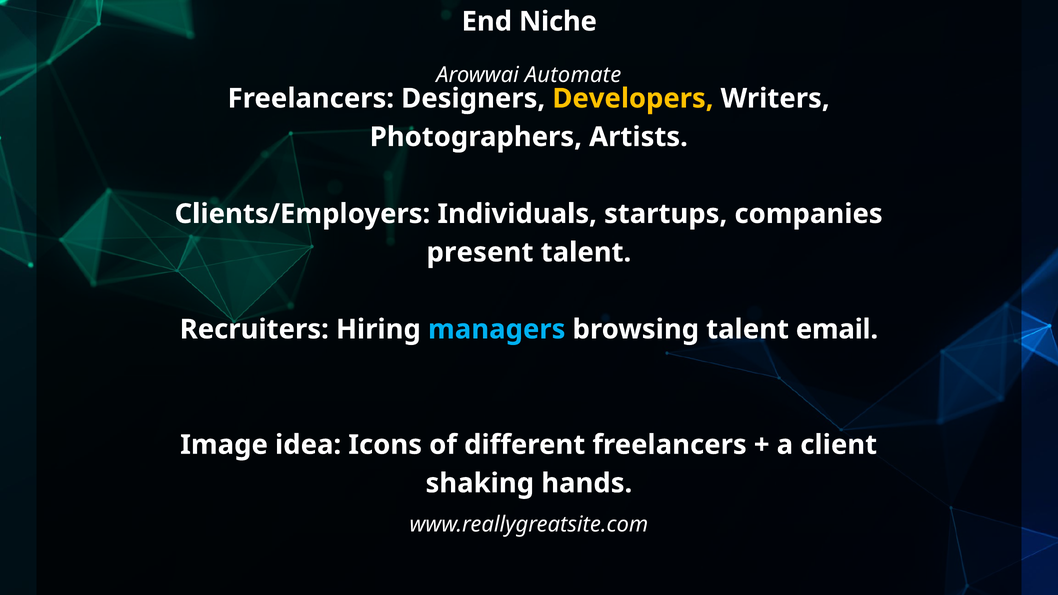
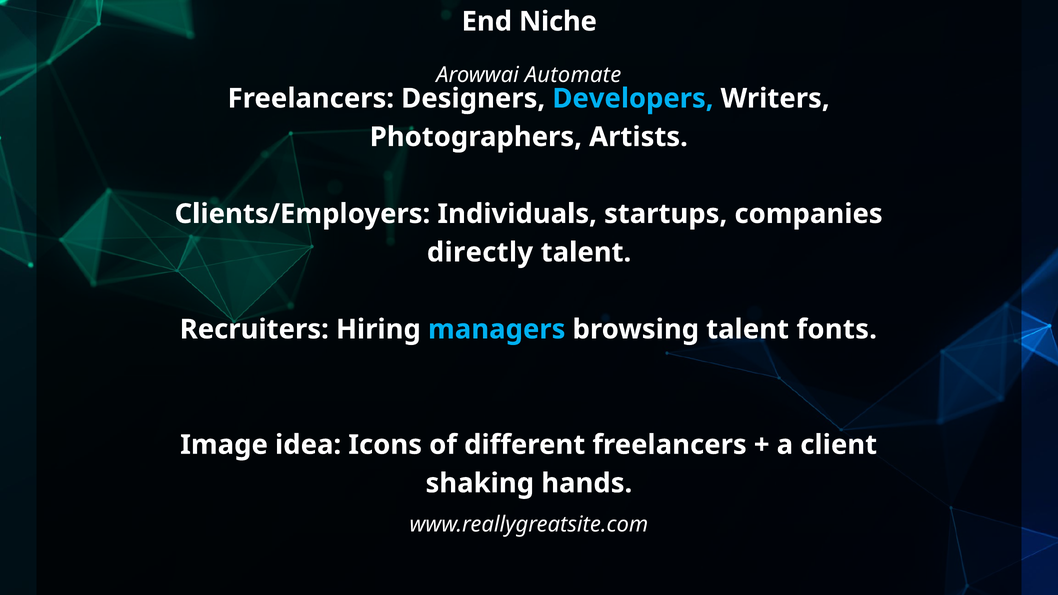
Developers colour: yellow -> light blue
present: present -> directly
email: email -> fonts
